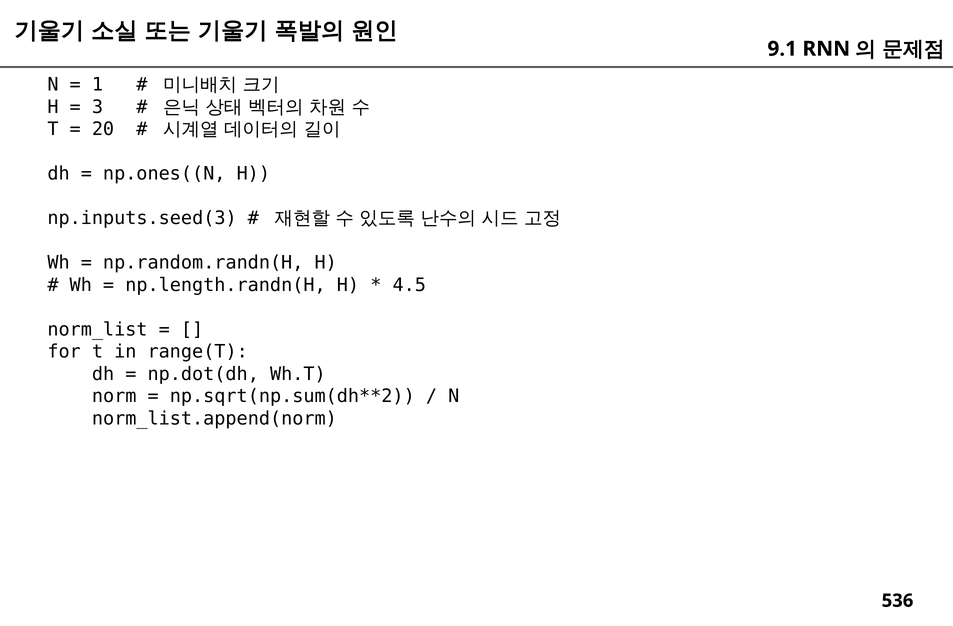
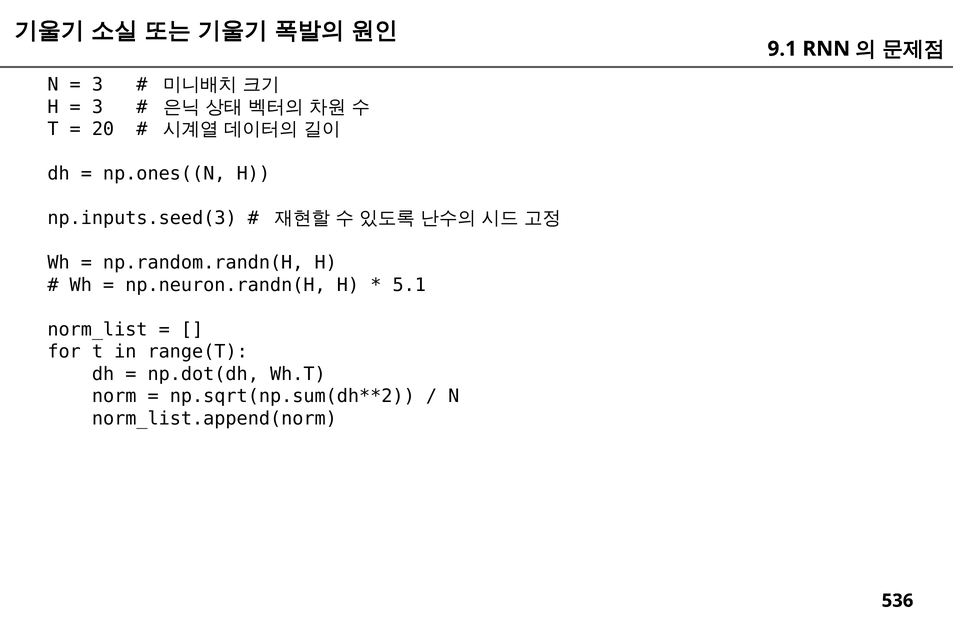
1 at (97, 85): 1 -> 3
np.length.randn(H: np.length.randn(H -> np.neuron.randn(H
4.5: 4.5 -> 5.1
